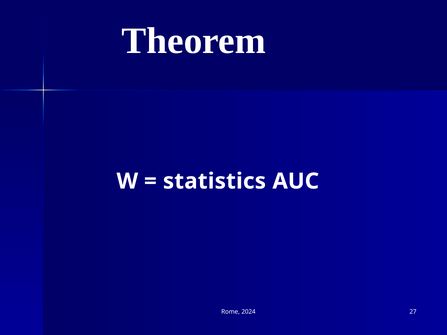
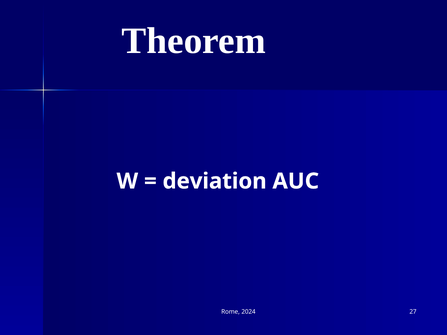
statistics: statistics -> deviation
